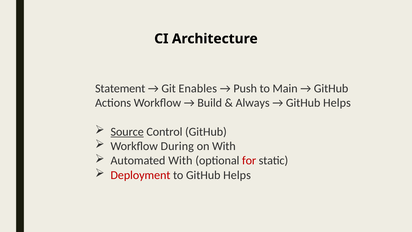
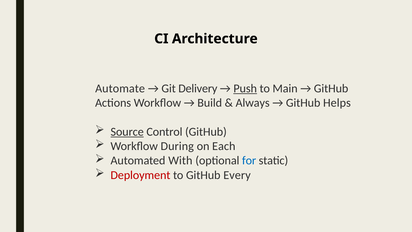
Statement: Statement -> Automate
Enables: Enables -> Delivery
Push underline: none -> present
on With: With -> Each
for colour: red -> blue
to GitHub Helps: Helps -> Every
